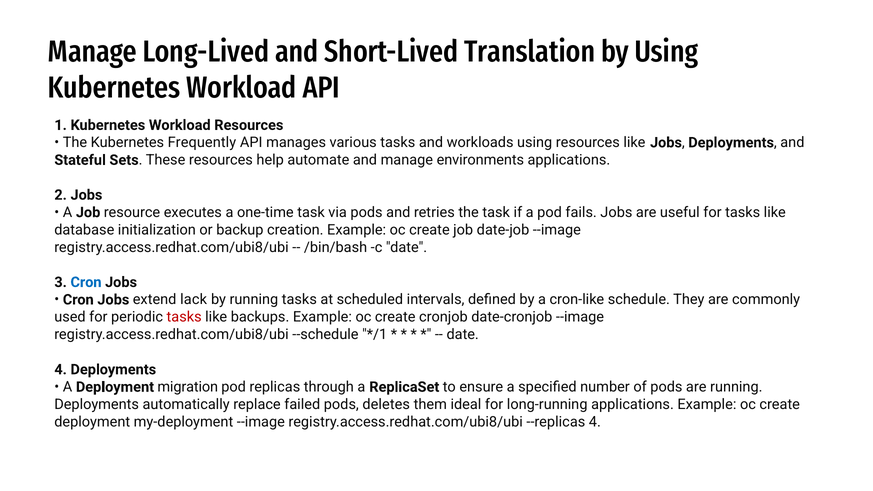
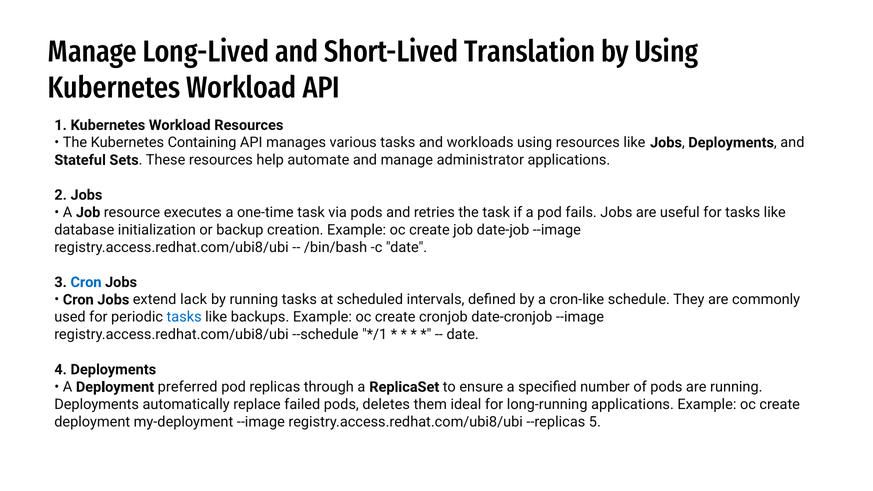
Frequently: Frequently -> Containing
environments: environments -> administrator
tasks at (184, 317) colour: red -> blue
migration: migration -> preferred
--replicas 4: 4 -> 5
